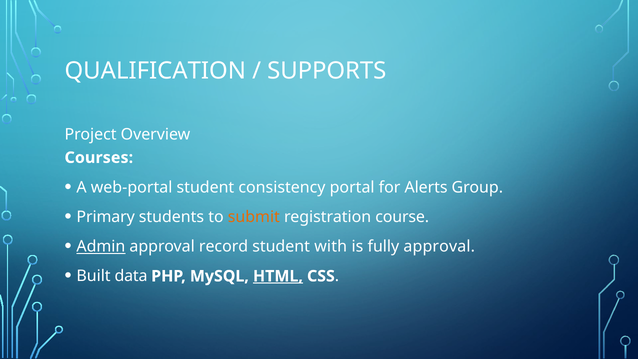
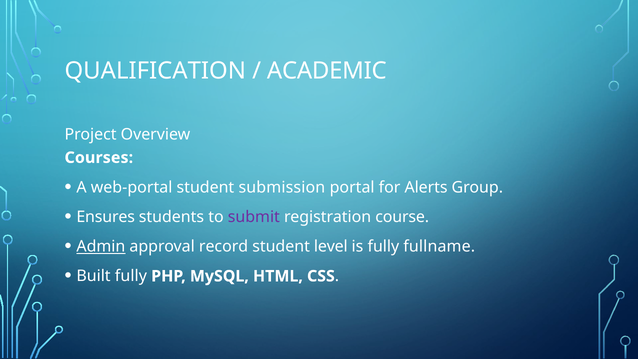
SUPPORTS: SUPPORTS -> ACADEMIC
consistency: consistency -> submission
Primary: Primary -> Ensures
submit colour: orange -> purple
with: with -> level
fully approval: approval -> fullname
Built data: data -> fully
HTML underline: present -> none
